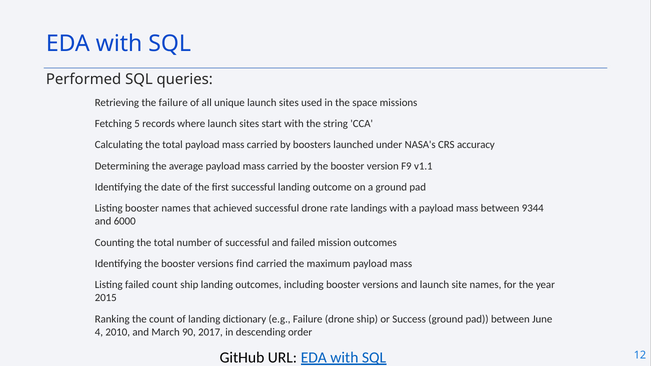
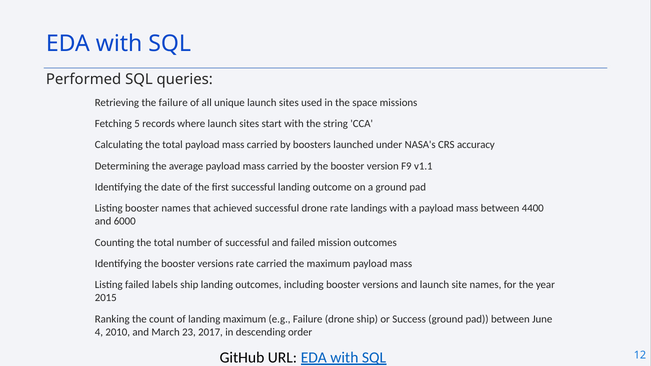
9344: 9344 -> 4400
versions find: find -> rate
failed count: count -> labels
landing dictionary: dictionary -> maximum
90: 90 -> 23
